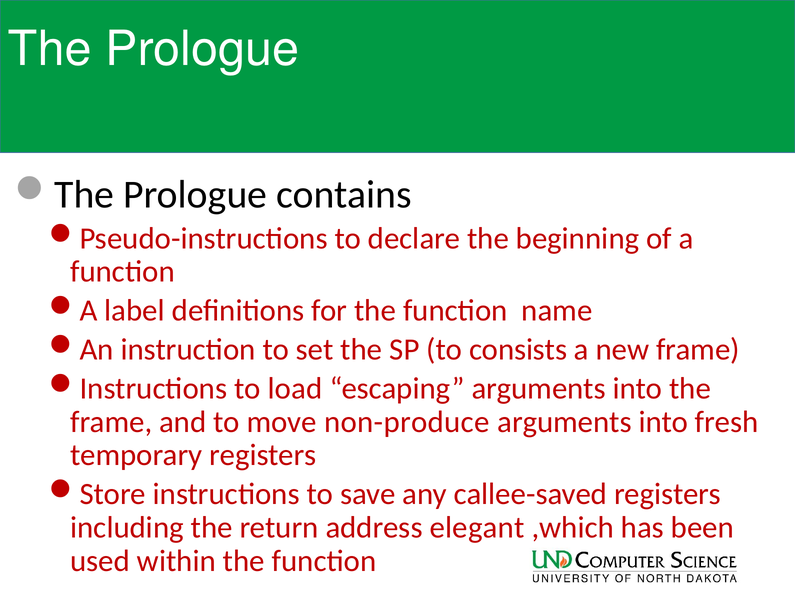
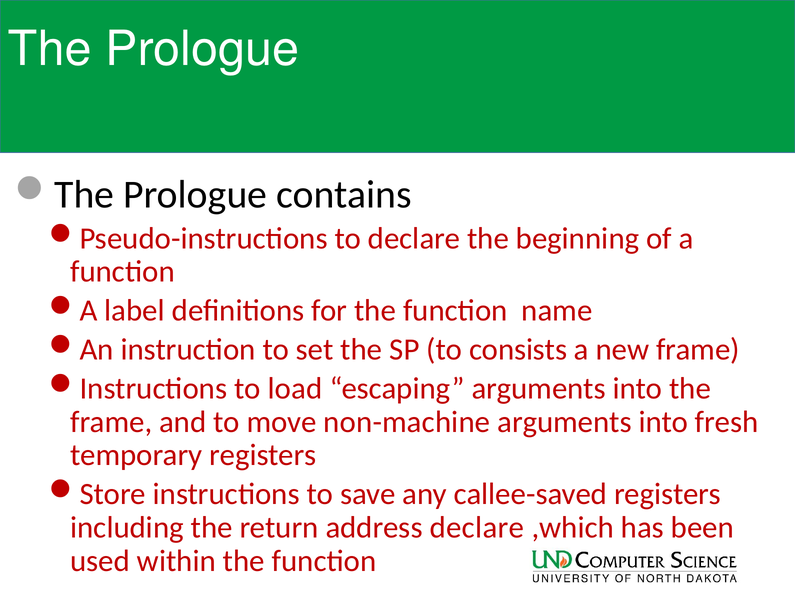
non-produce: non-produce -> non-machine
address elegant: elegant -> declare
